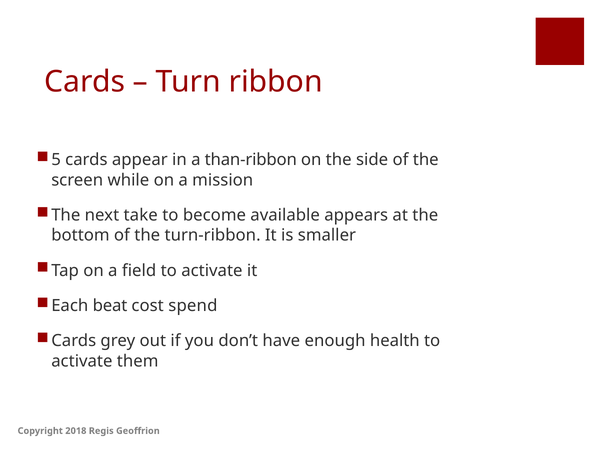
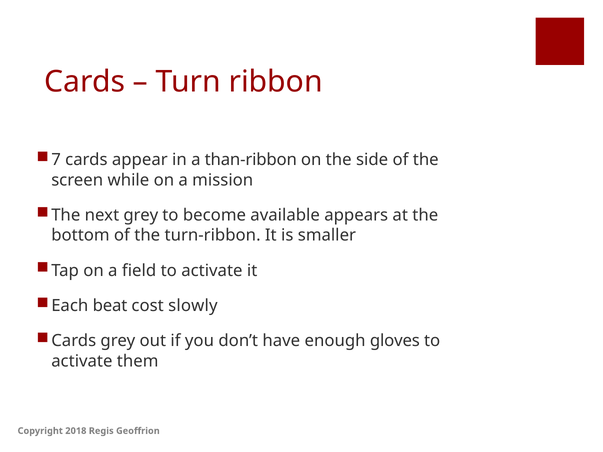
5: 5 -> 7
next take: take -> grey
spend: spend -> slowly
health: health -> gloves
